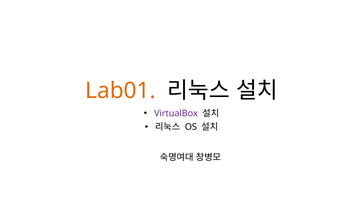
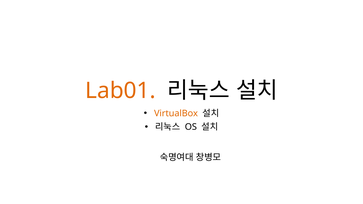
VirtualBox colour: purple -> orange
